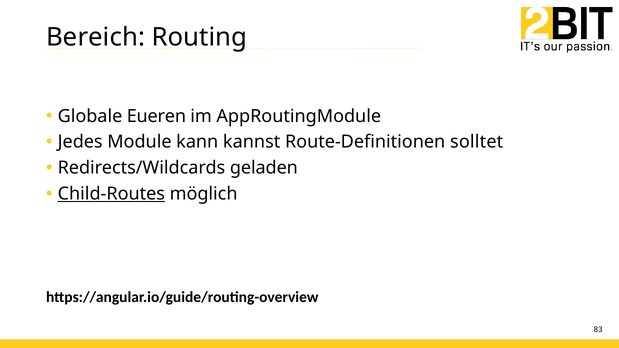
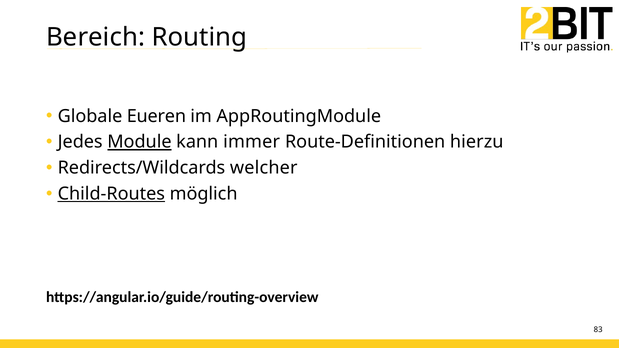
Module underline: none -> present
kannst: kannst -> immer
solltet: solltet -> hierzu
geladen: geladen -> welcher
